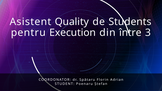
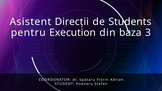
Quality: Quality -> Direcții
între: între -> baza
